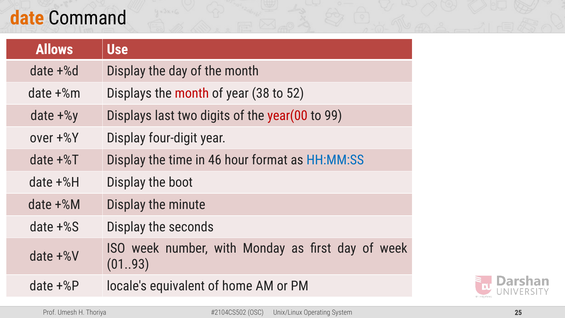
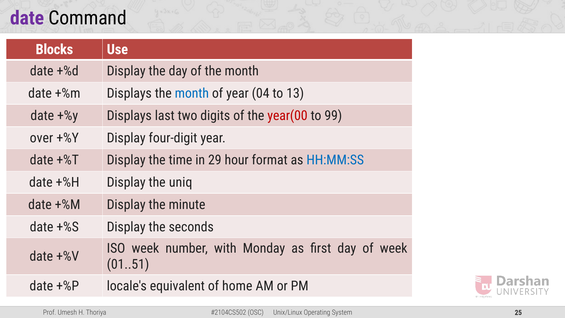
date at (27, 18) colour: orange -> purple
Allows: Allows -> Blocks
month at (192, 93) colour: red -> blue
38: 38 -> 04
52: 52 -> 13
46: 46 -> 29
boot: boot -> uniq
01..93: 01..93 -> 01..51
